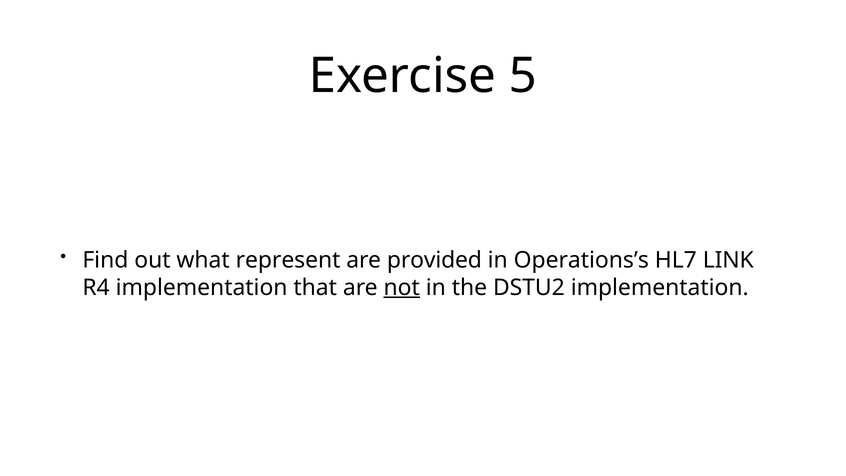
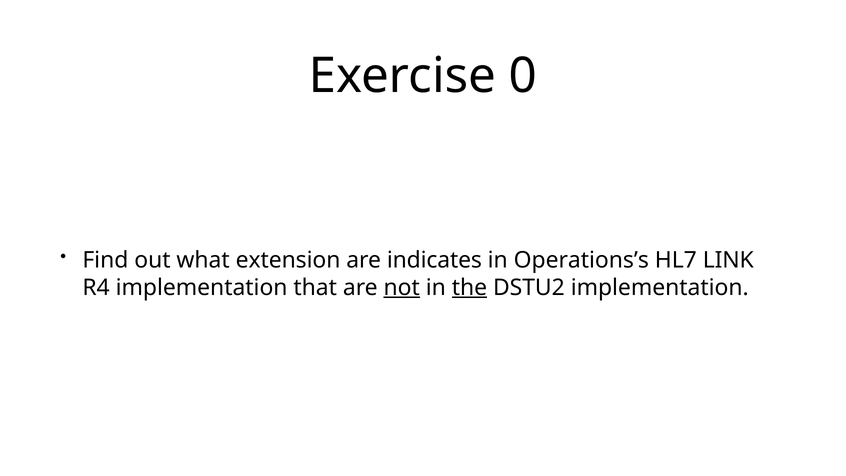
5: 5 -> 0
represent: represent -> extension
provided: provided -> indicates
the underline: none -> present
